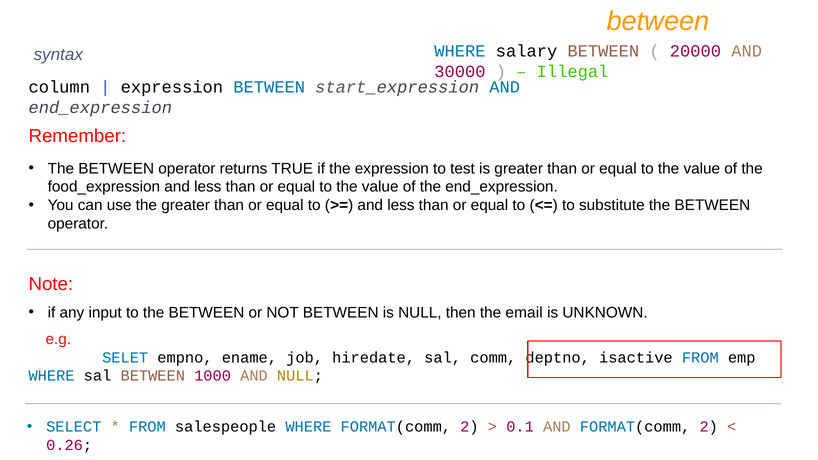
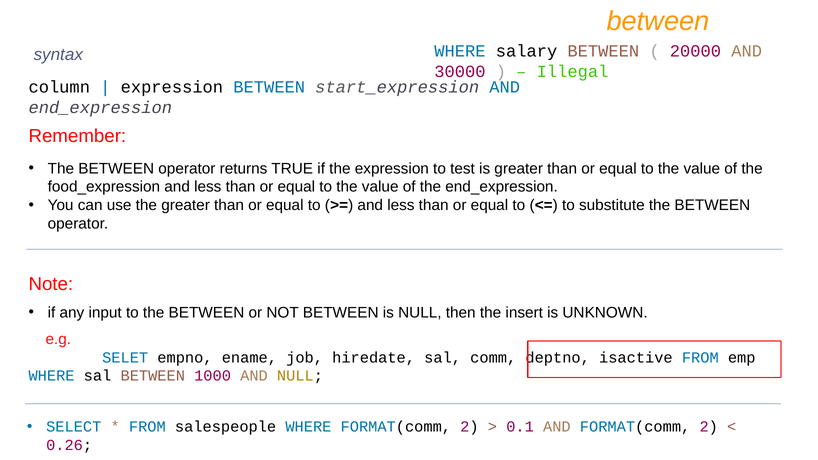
email: email -> insert
